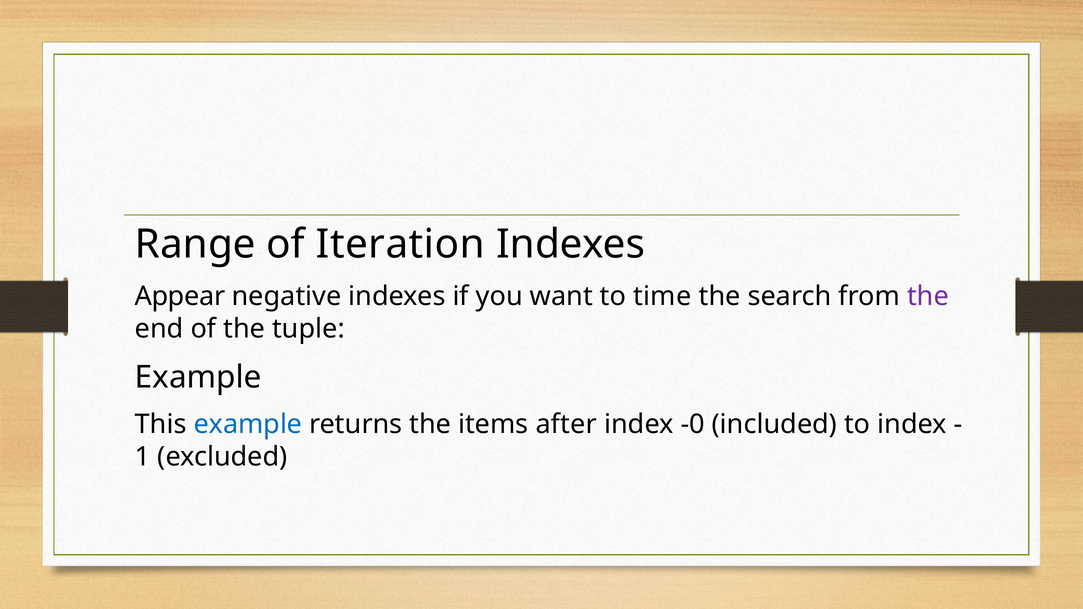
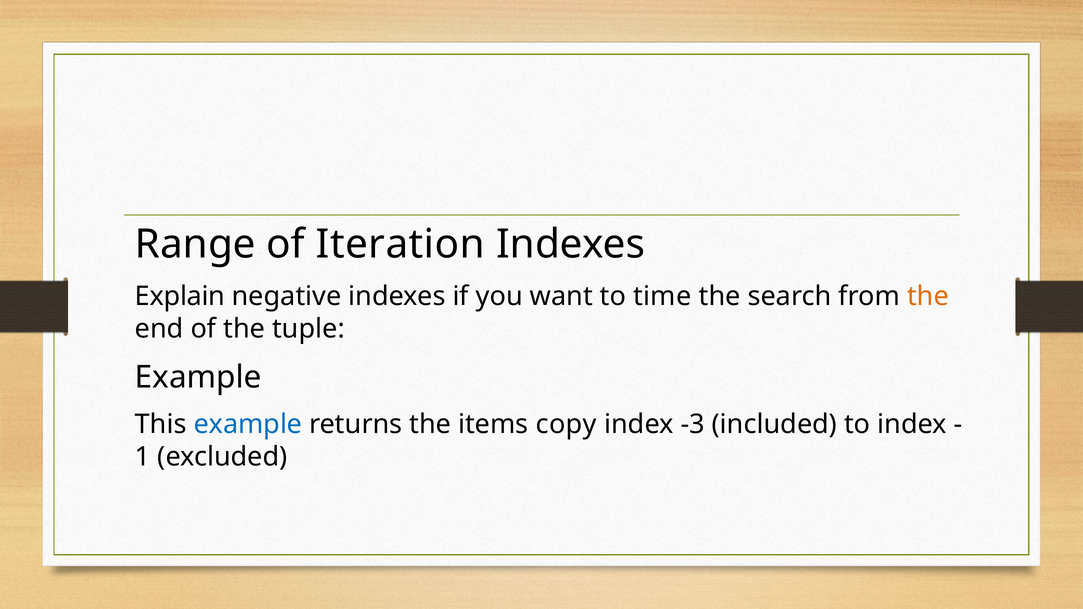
Appear: Appear -> Explain
the at (928, 296) colour: purple -> orange
after: after -> copy
-0: -0 -> -3
